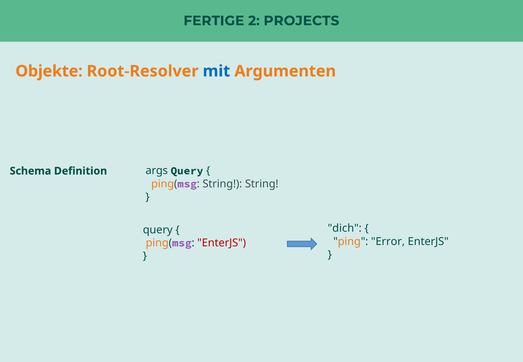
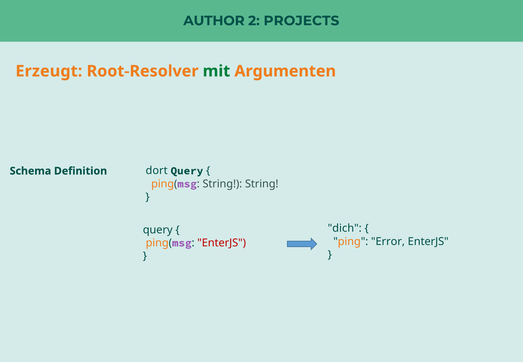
FERTIGE: FERTIGE -> AUTHOR
Objekte: Objekte -> Erzeugt
mit colour: blue -> green
args: args -> dort
